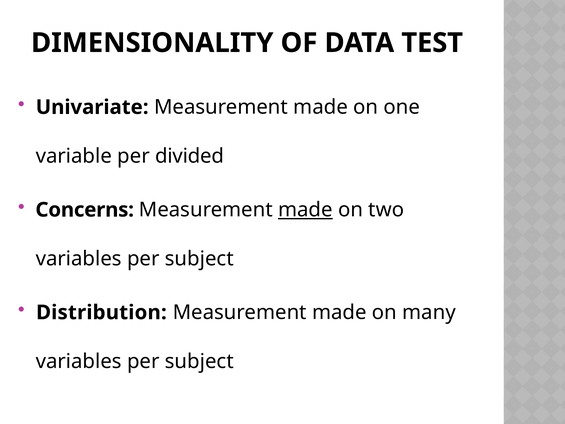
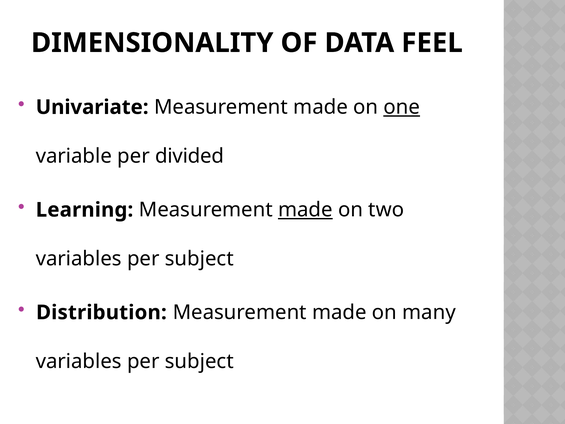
TEST: TEST -> FEEL
one underline: none -> present
Concerns: Concerns -> Learning
